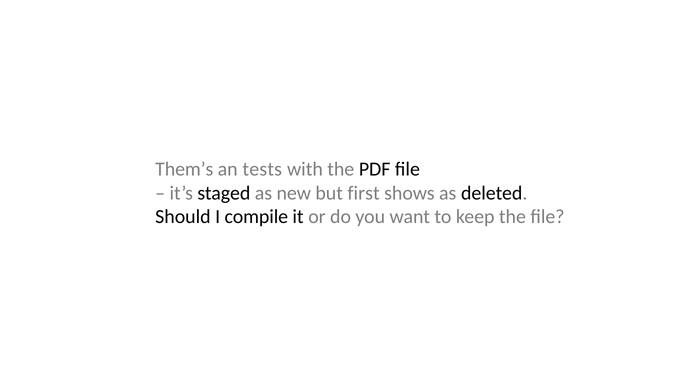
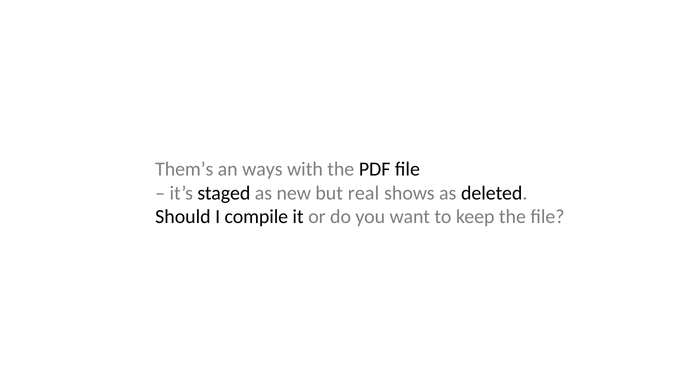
tests: tests -> ways
first: first -> real
